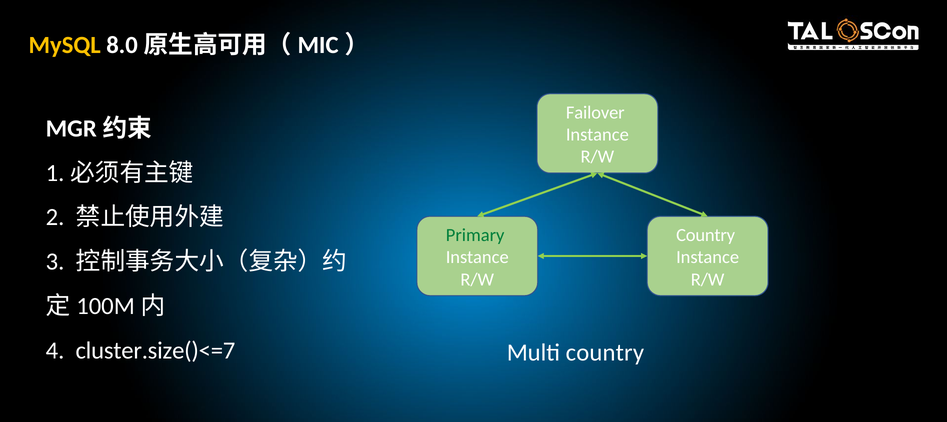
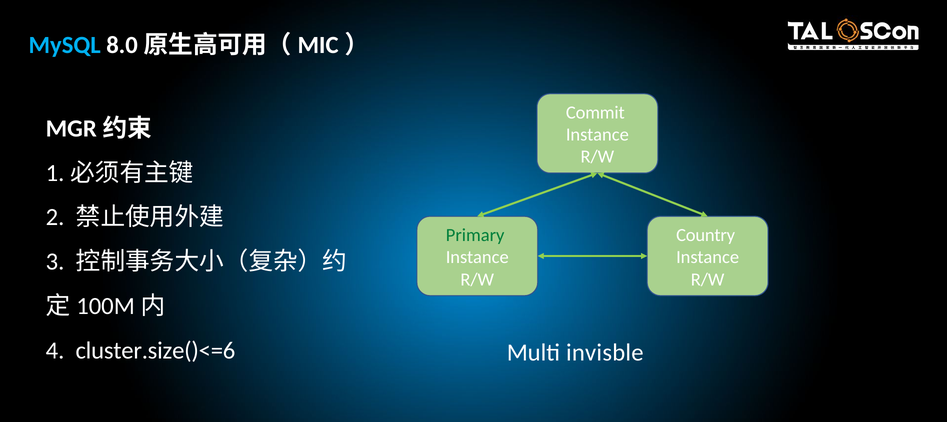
MySQL colour: yellow -> light blue
Failover: Failover -> Commit
cluster.size()<=7: cluster.size()<=7 -> cluster.size()<=6
Multi country: country -> invisble
